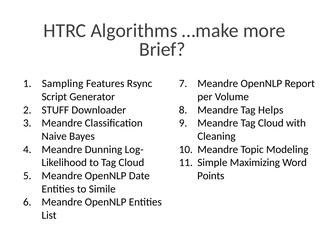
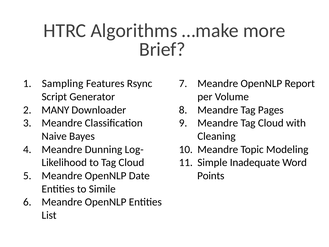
STUFF: STUFF -> MANY
Helps: Helps -> Pages
Maximizing: Maximizing -> Inadequate
